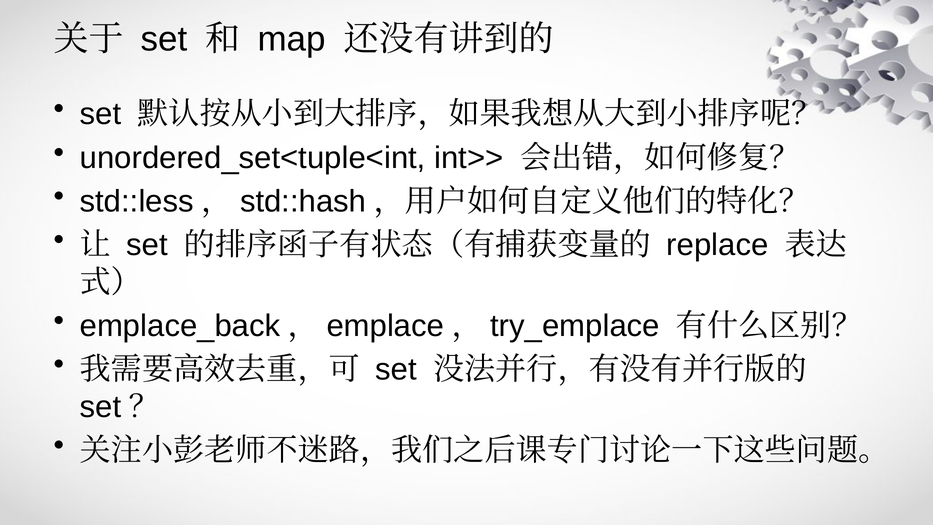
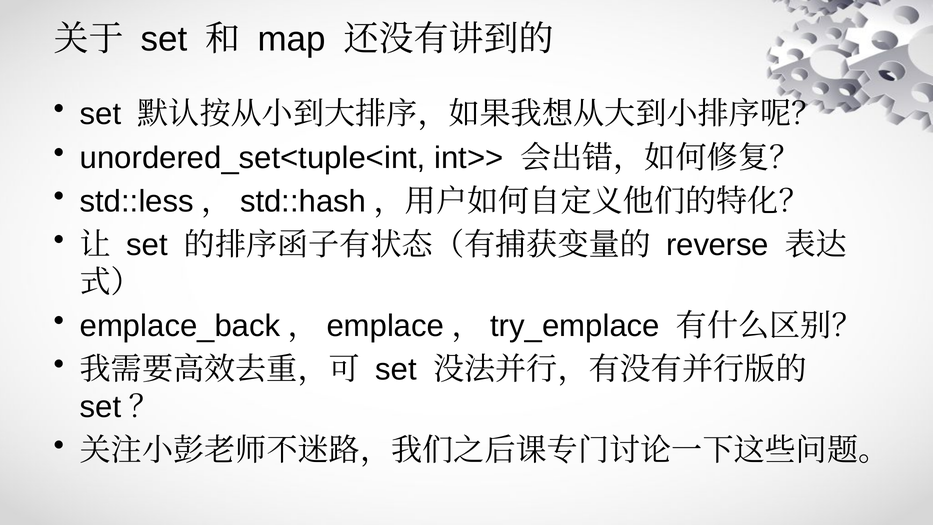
replace: replace -> reverse
